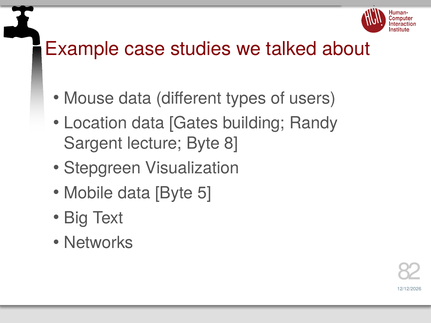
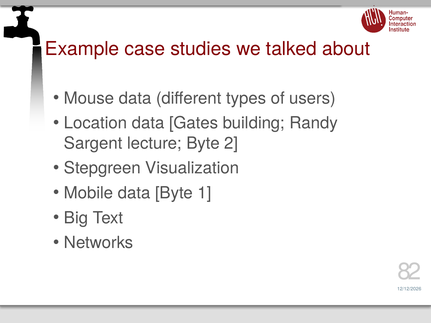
8: 8 -> 2
5: 5 -> 1
